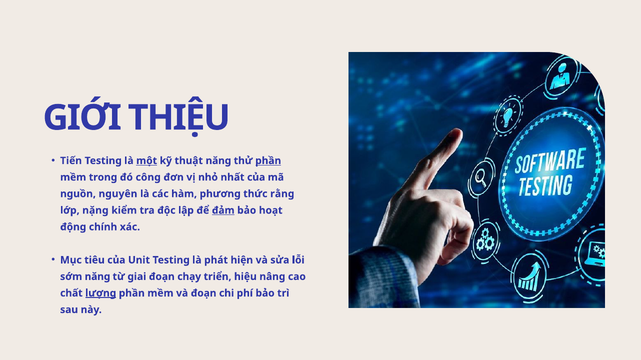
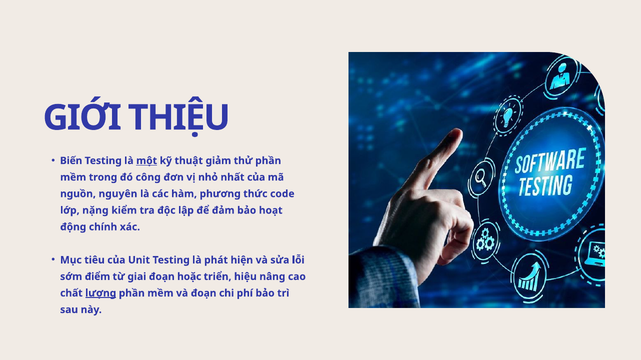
Tiến: Tiến -> Biến
thuật năng: năng -> giảm
phần at (268, 161) underline: present -> none
rằng: rằng -> code
đảm underline: present -> none
sớm năng: năng -> điểm
chạy: chạy -> hoặc
